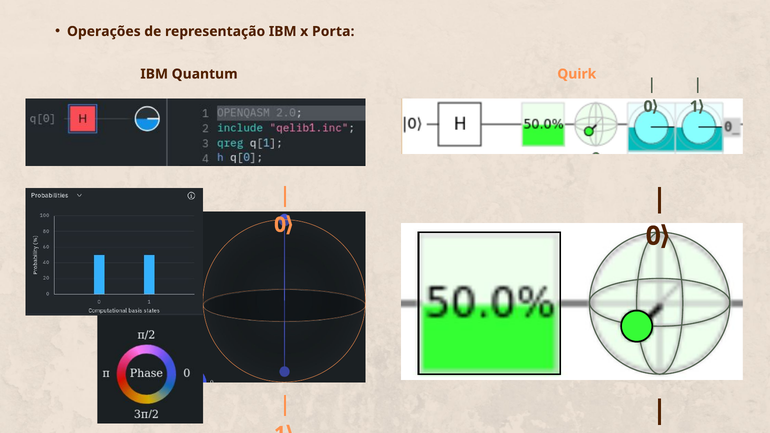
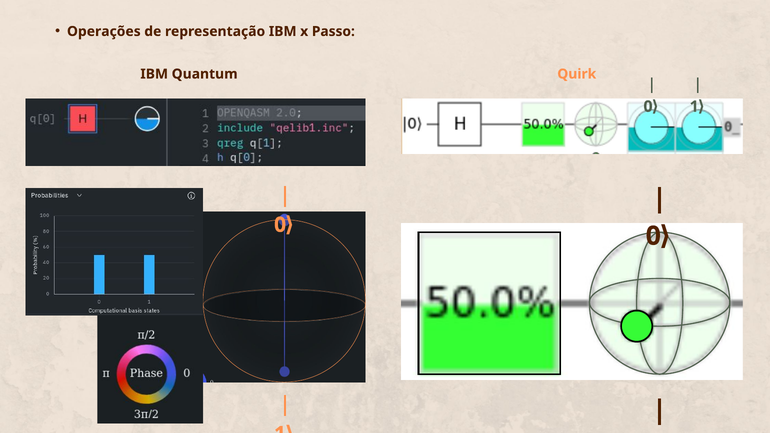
Porta: Porta -> Passo
